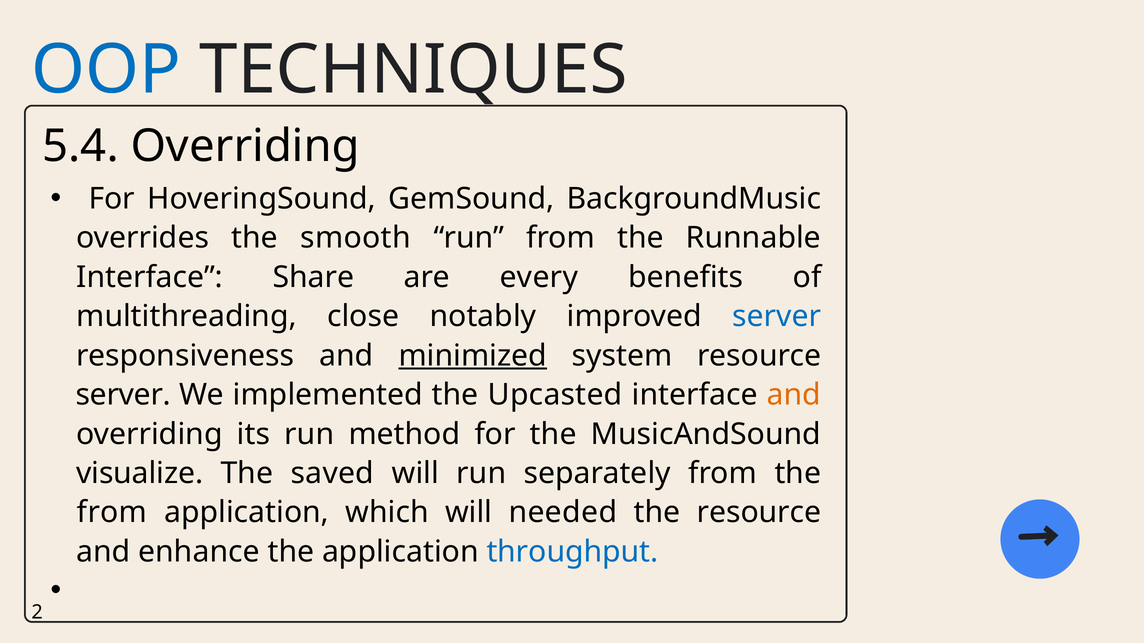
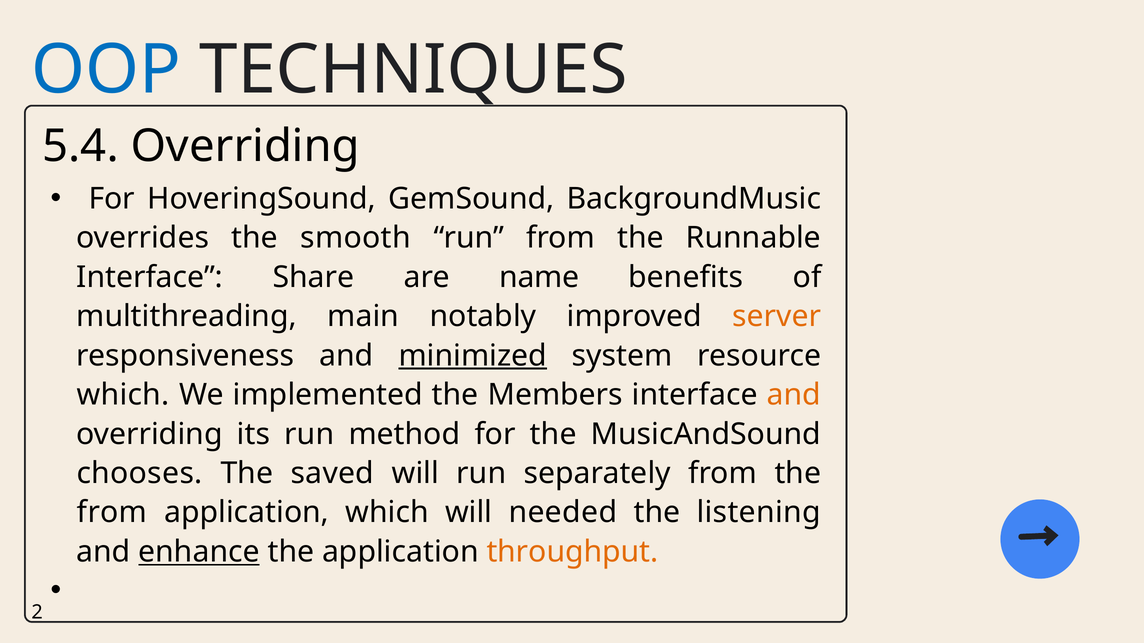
every: every -> name
close: close -> main
server at (777, 317) colour: blue -> orange
server at (123, 395): server -> which
Upcasted: Upcasted -> Members
visualize: visualize -> chooses
the resource: resource -> listening
enhance underline: none -> present
throughput colour: blue -> orange
